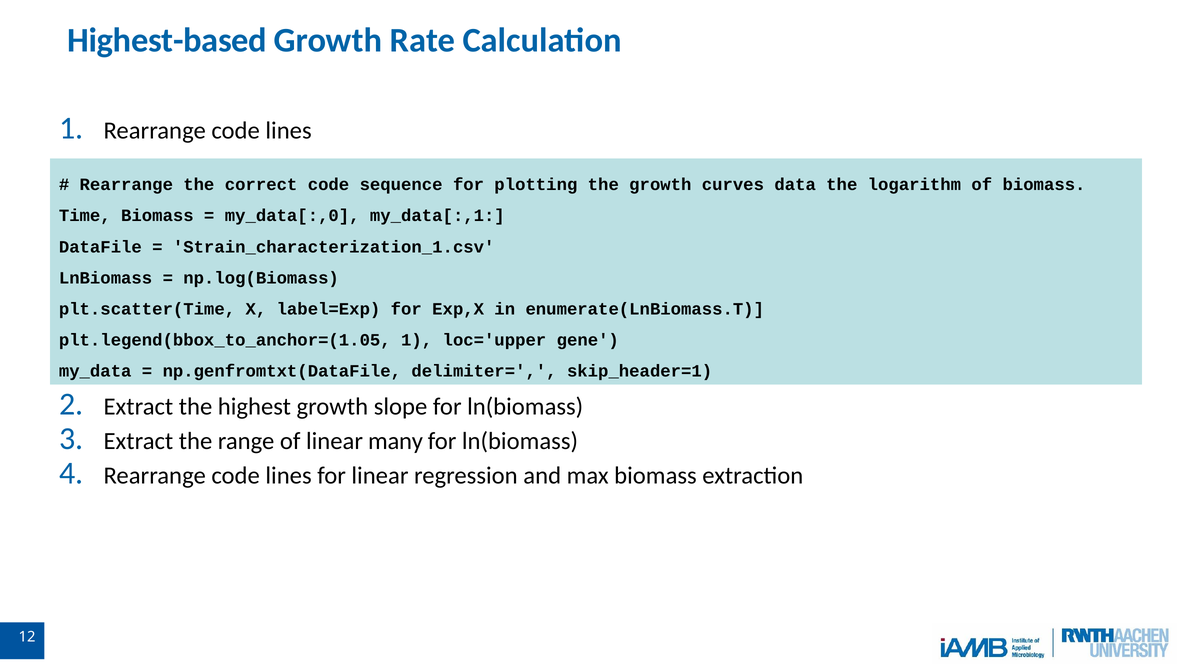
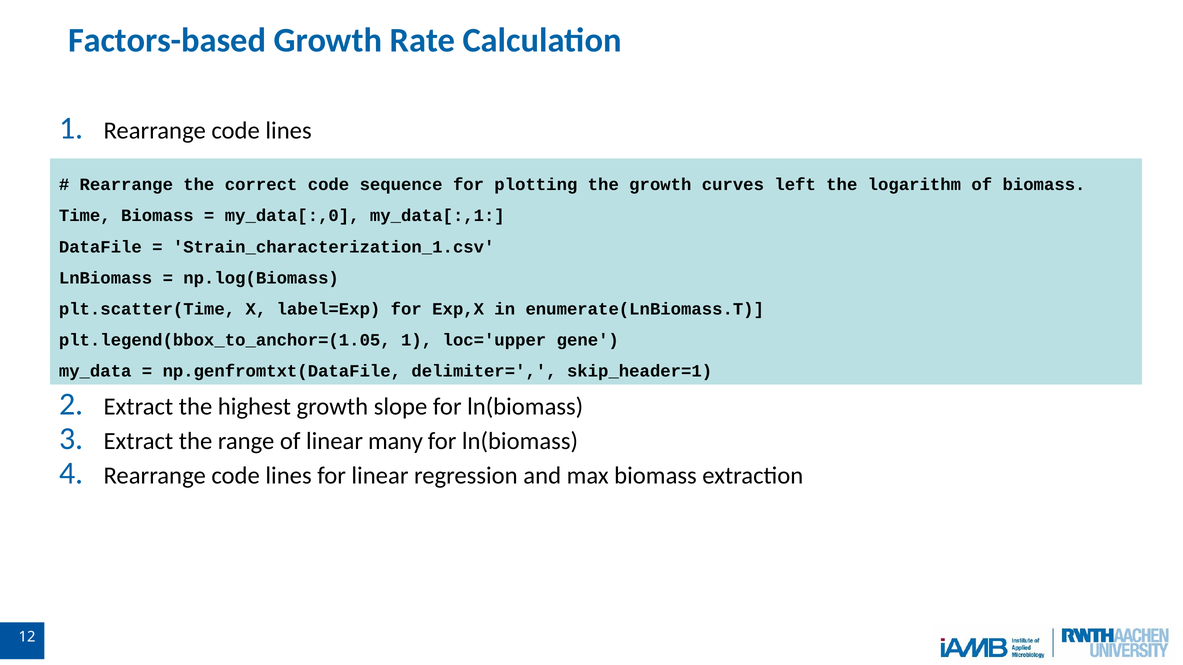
Highest-based: Highest-based -> Factors-based
data: data -> left
